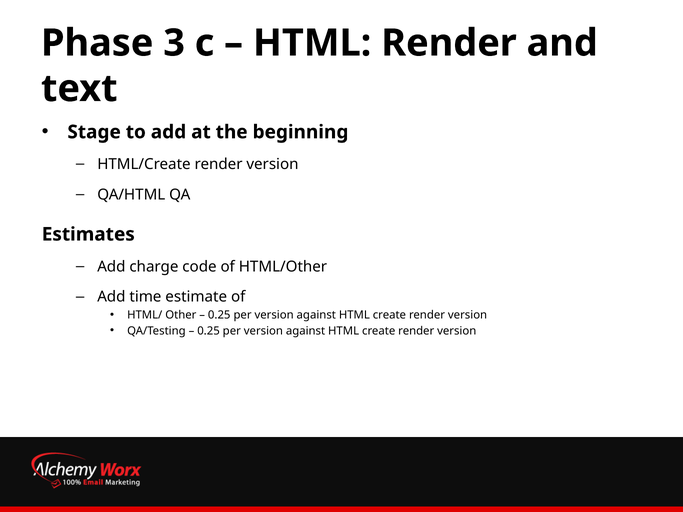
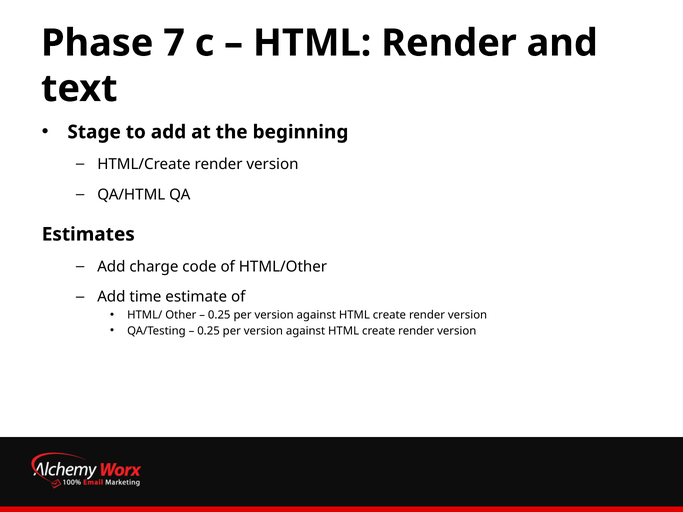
3: 3 -> 7
